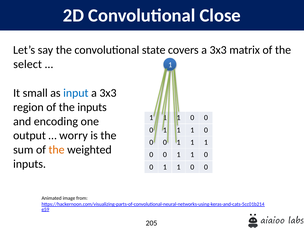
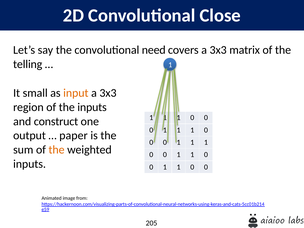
state: state -> need
select: select -> telling
input colour: blue -> orange
encoding: encoding -> construct
worry: worry -> paper
